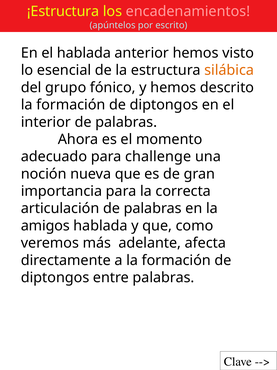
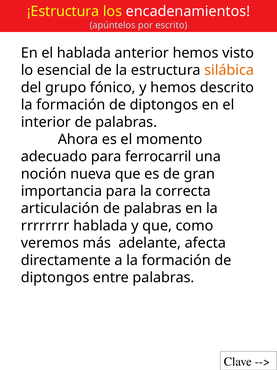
encadenamientos colour: pink -> white
challenge: challenge -> ferrocarril
amigos: amigos -> rrrrrrrr
